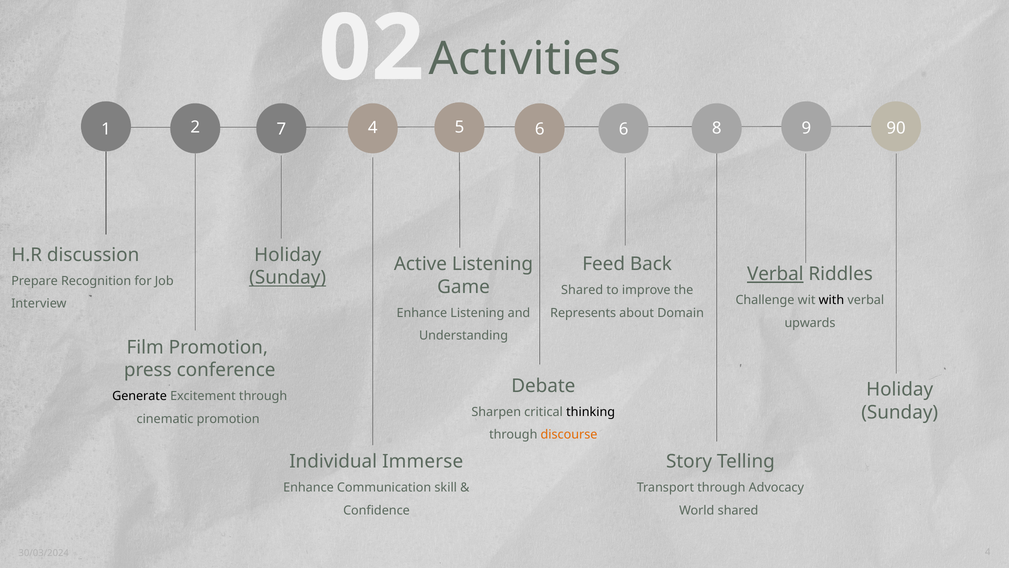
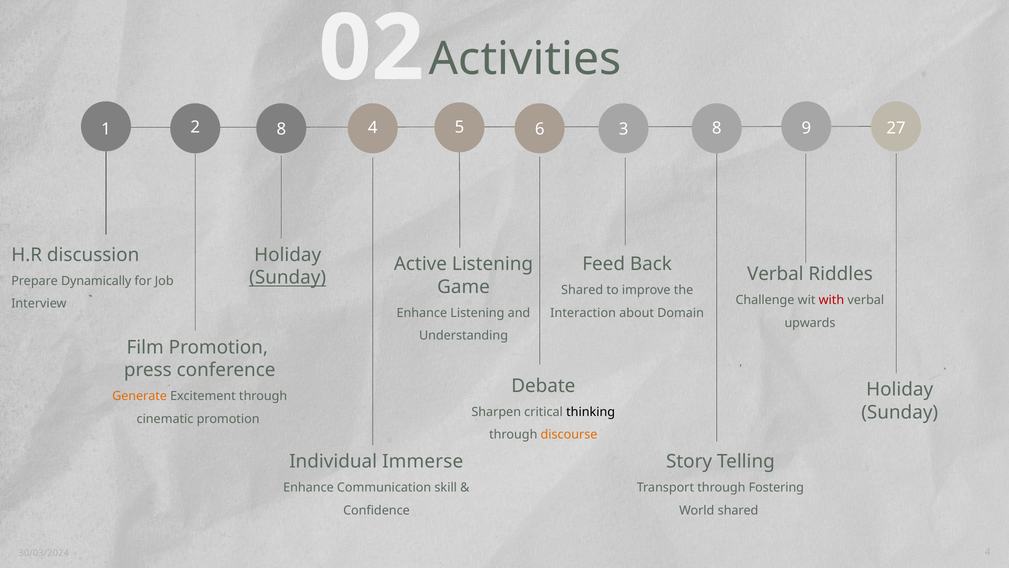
6 6: 6 -> 3
90: 90 -> 27
2 7: 7 -> 8
Verbal at (775, 274) underline: present -> none
Recognition: Recognition -> Dynamically
with colour: black -> red
Represents: Represents -> Interaction
Generate colour: black -> orange
Advocacy: Advocacy -> Fostering
